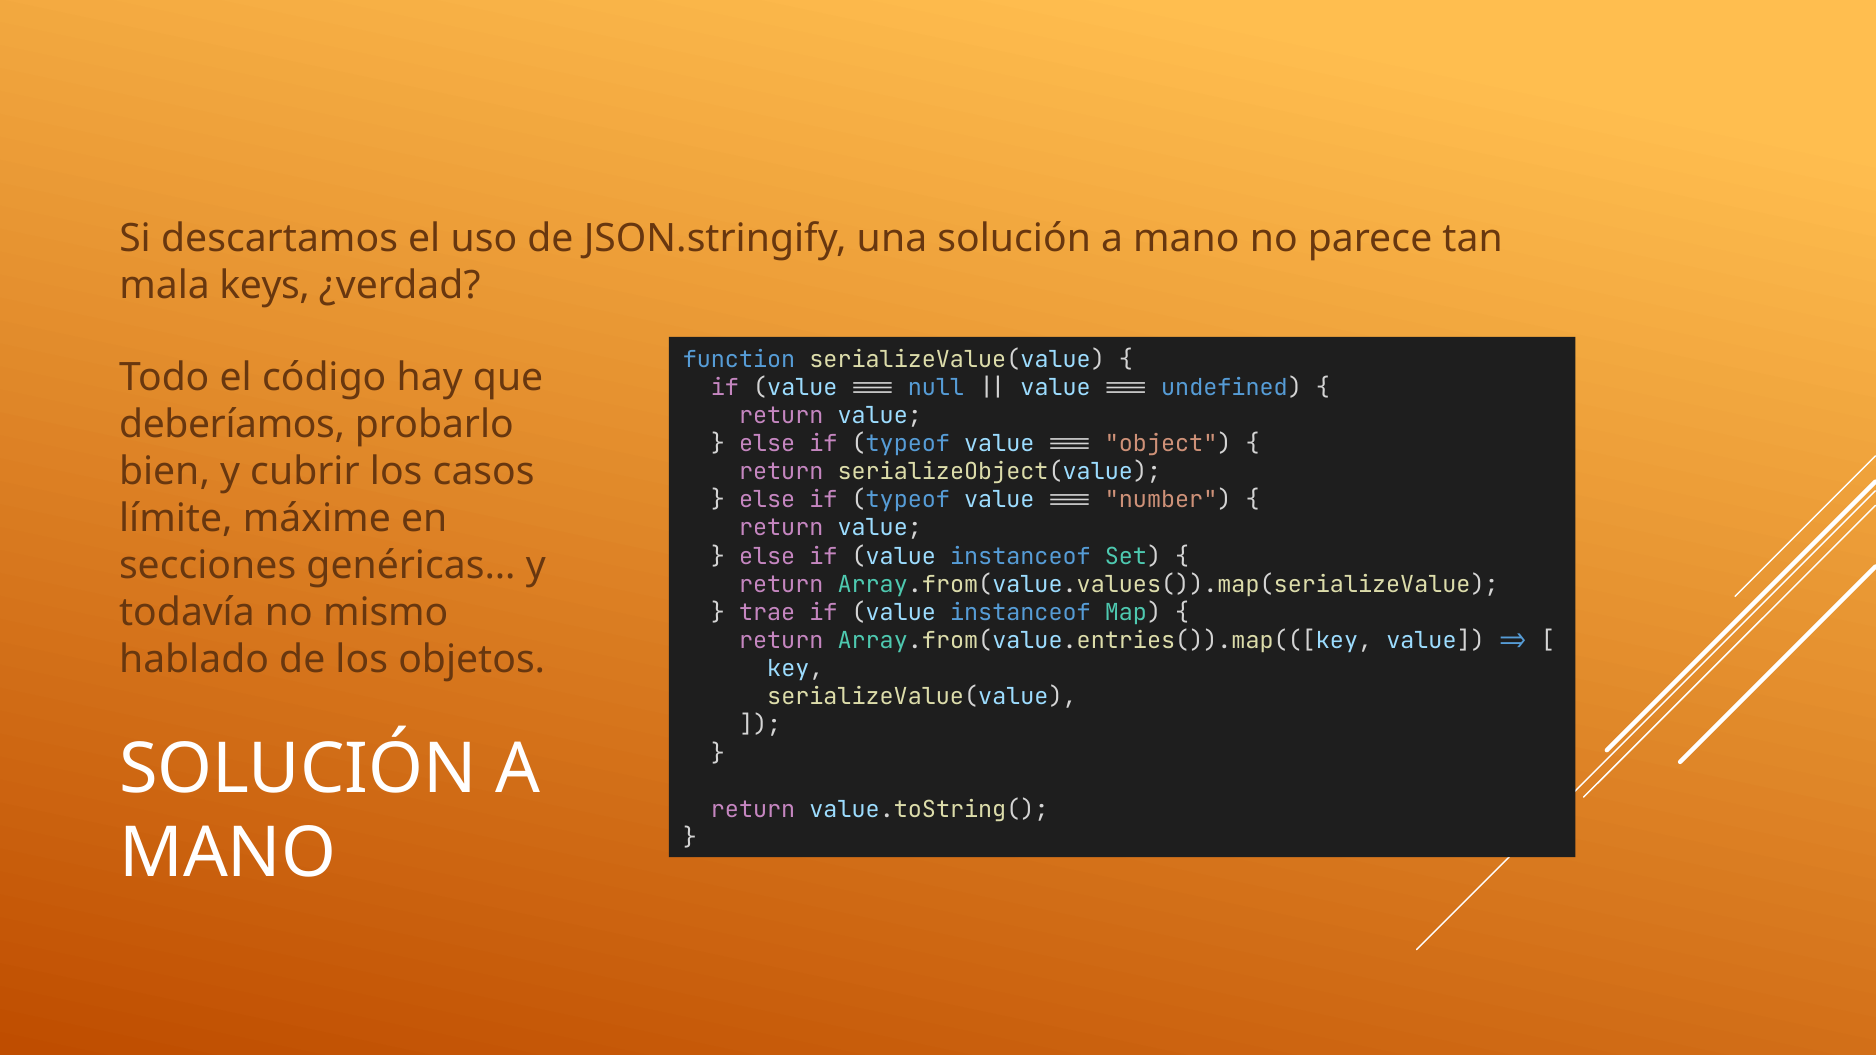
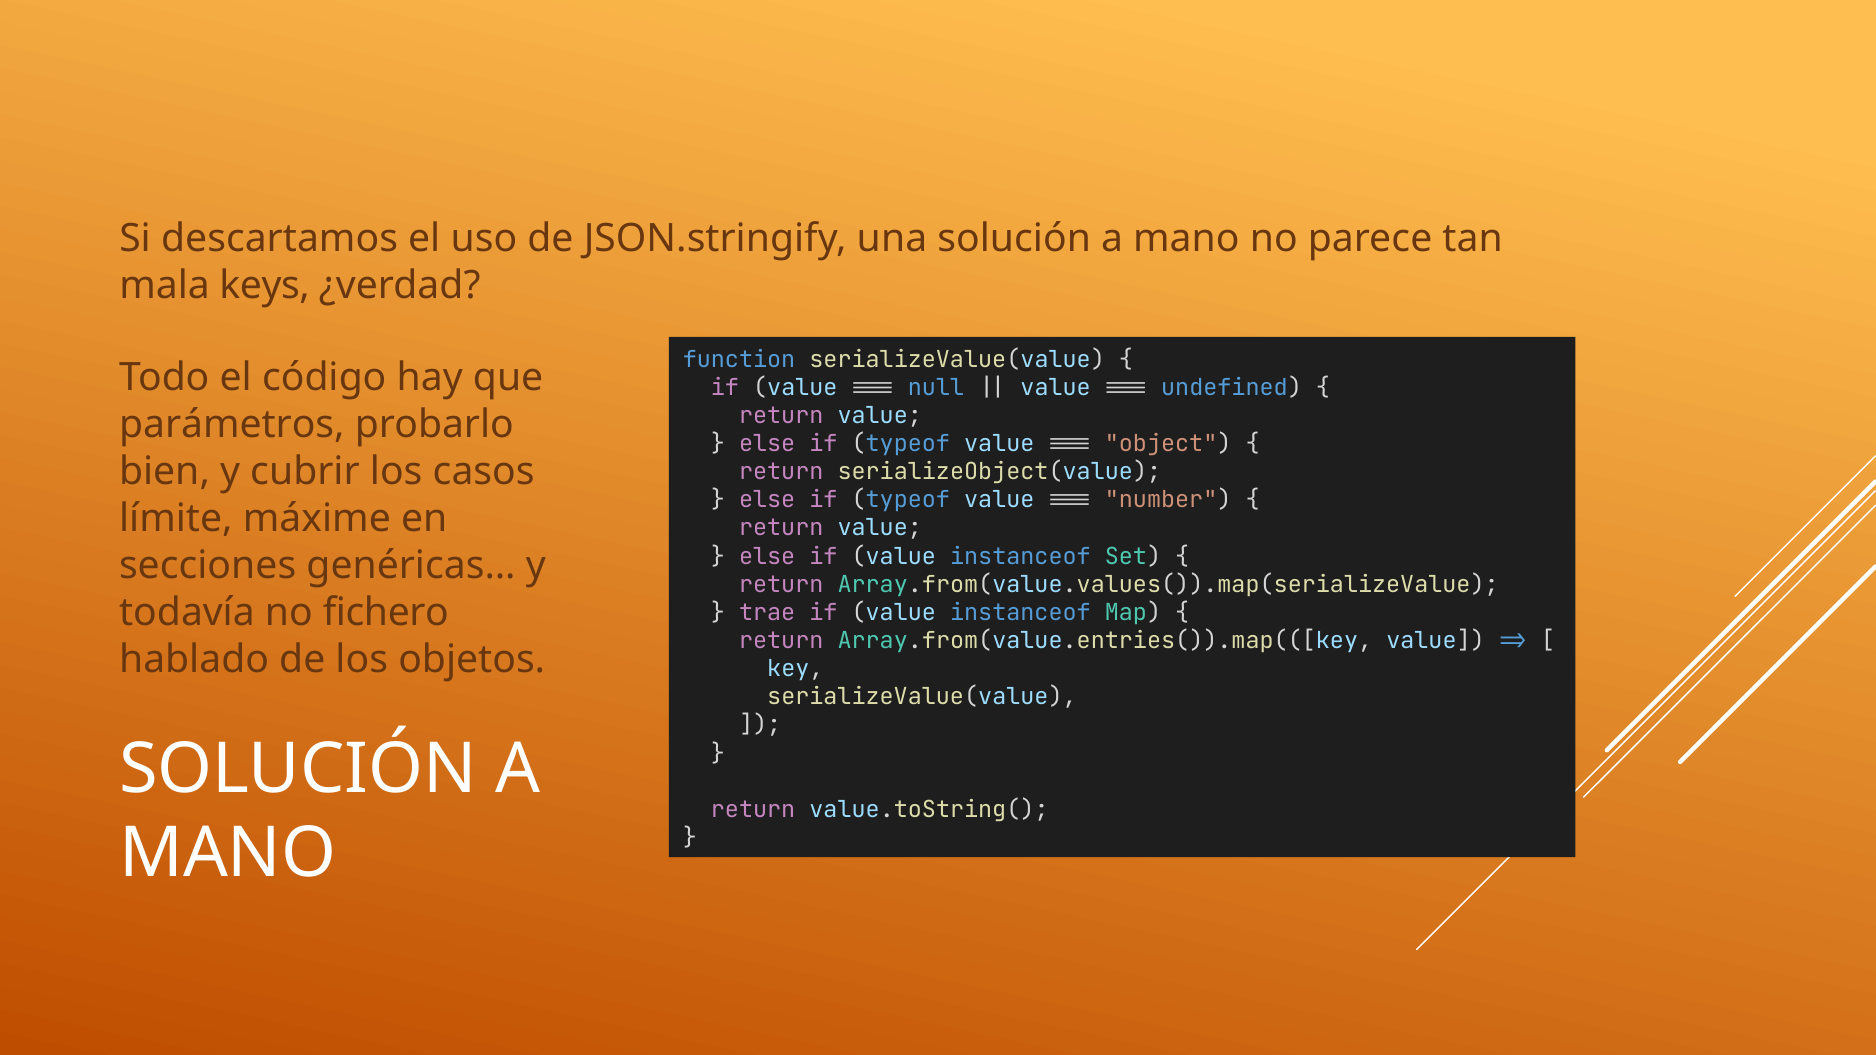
deberíamos: deberíamos -> parámetros
mismo: mismo -> fichero
